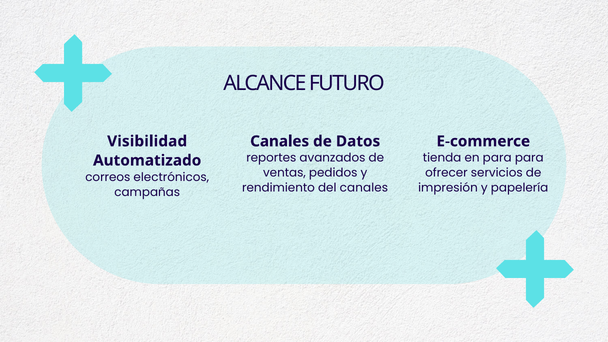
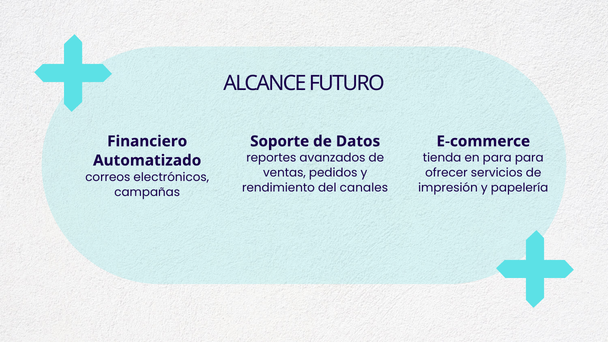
Visibilidad: Visibilidad -> Financiero
Canales at (280, 141): Canales -> Soporte
